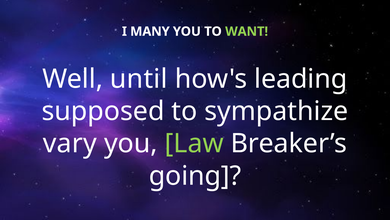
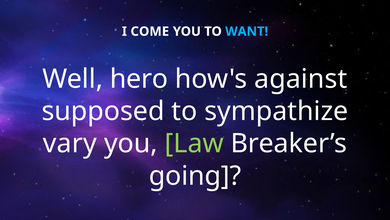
MANY: MANY -> COME
WANT colour: light green -> light blue
until: until -> hero
leading: leading -> against
